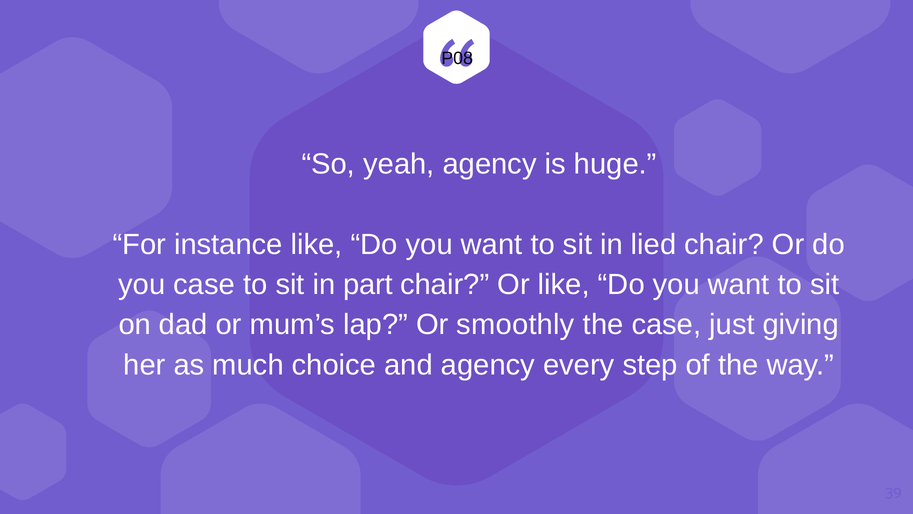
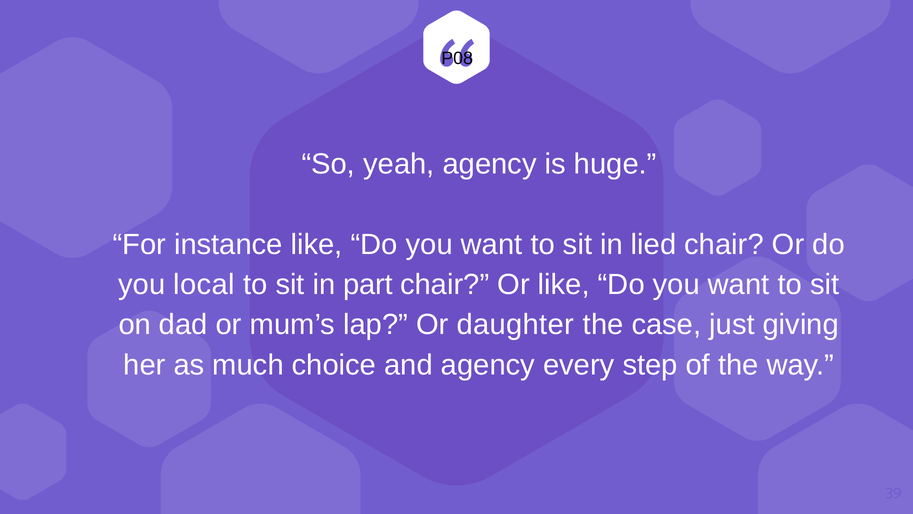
you case: case -> local
smoothly: smoothly -> daughter
